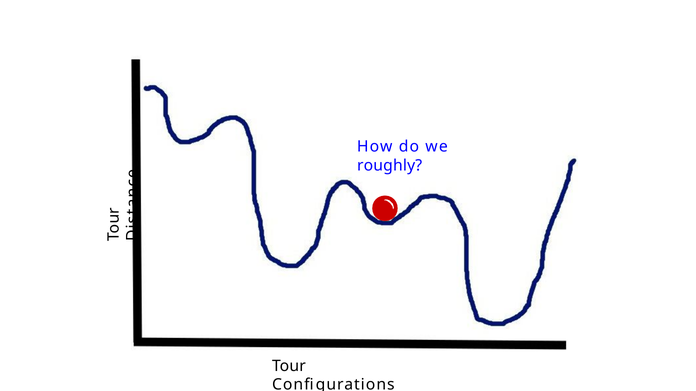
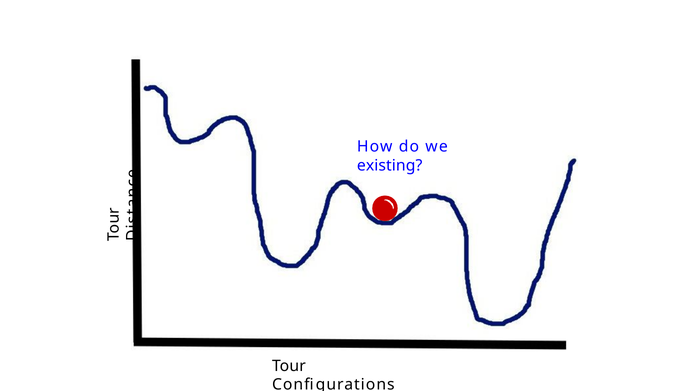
roughly: roughly -> existing
